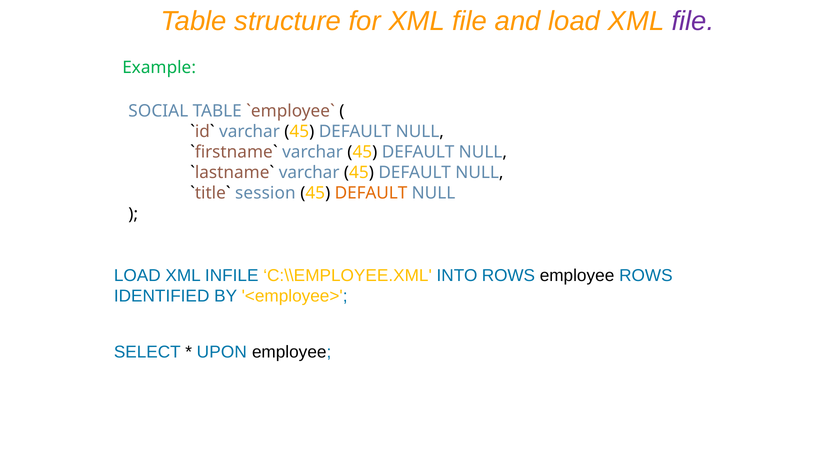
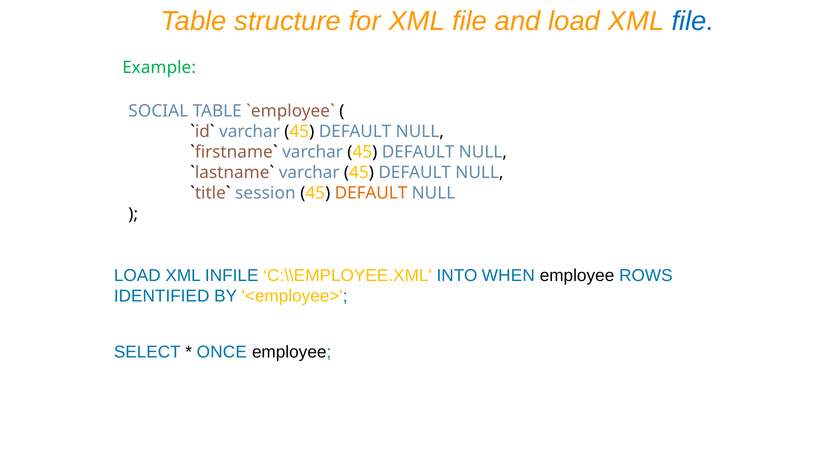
file at (693, 21) colour: purple -> blue
INTO ROWS: ROWS -> WHEN
UPON: UPON -> ONCE
